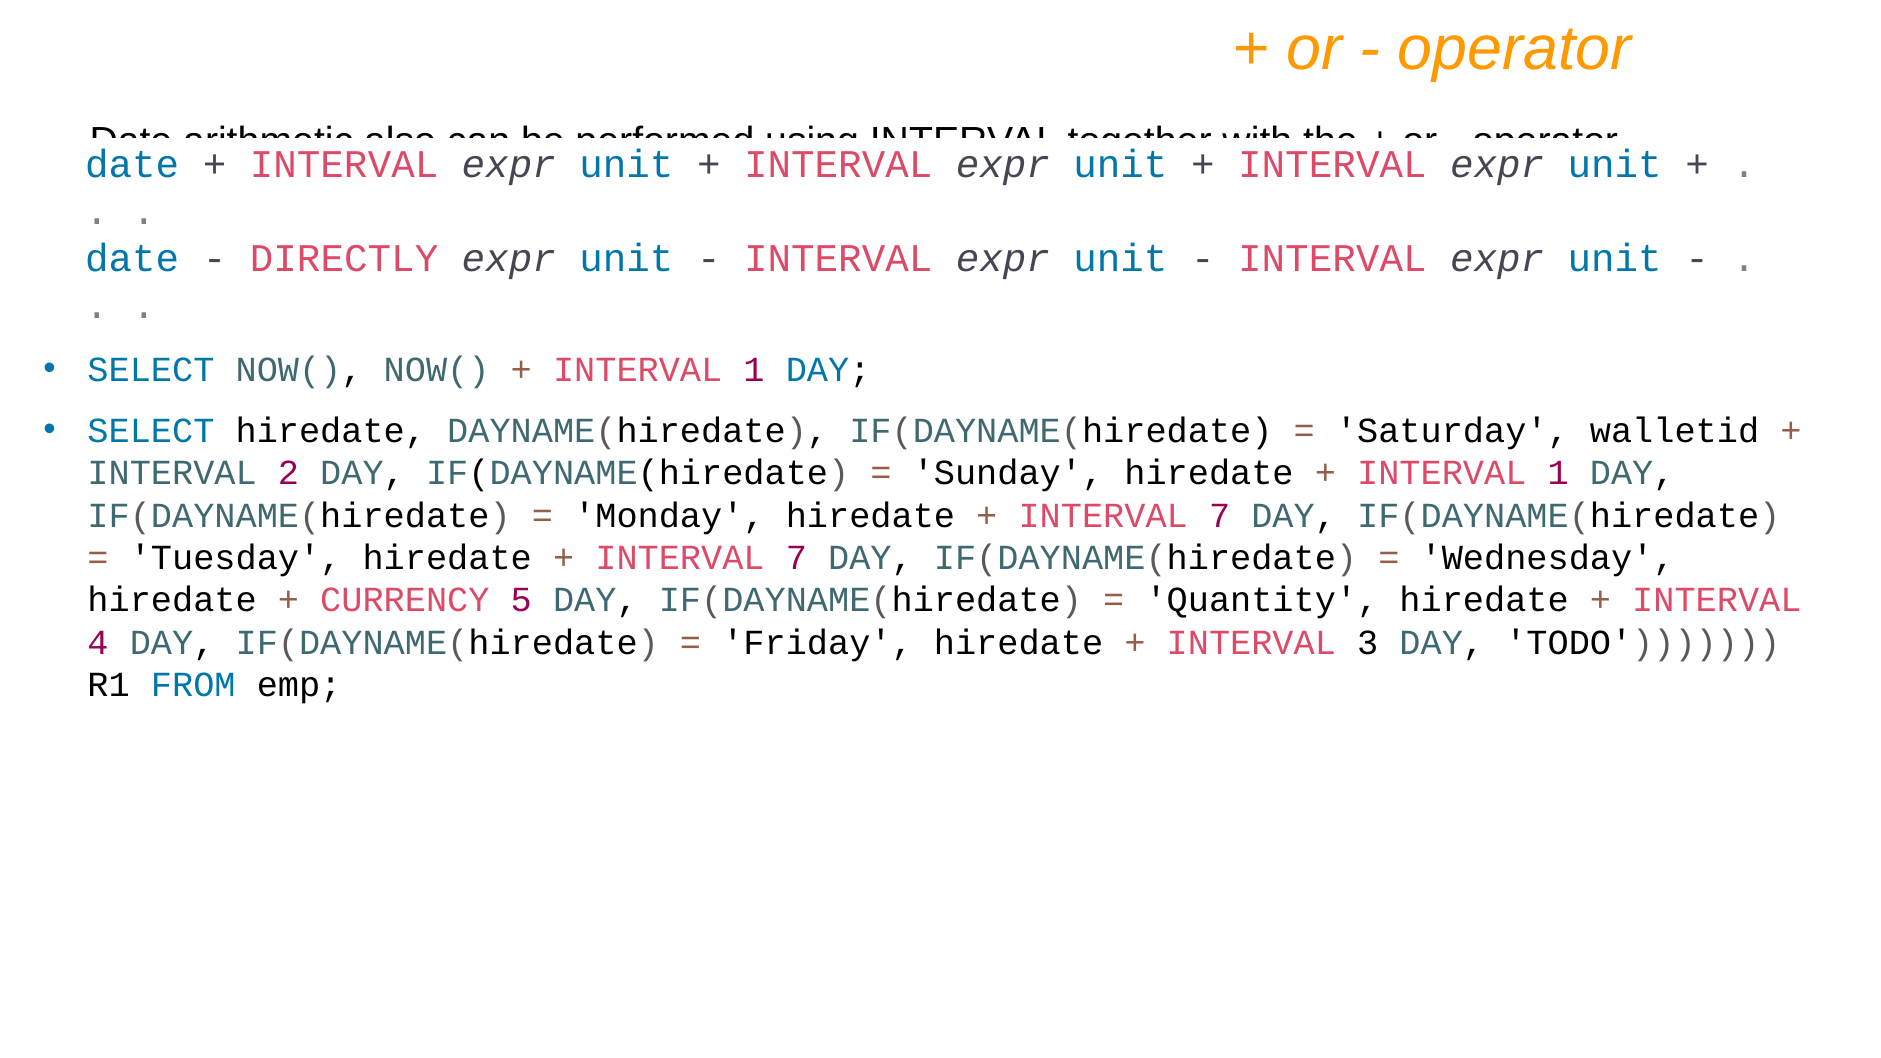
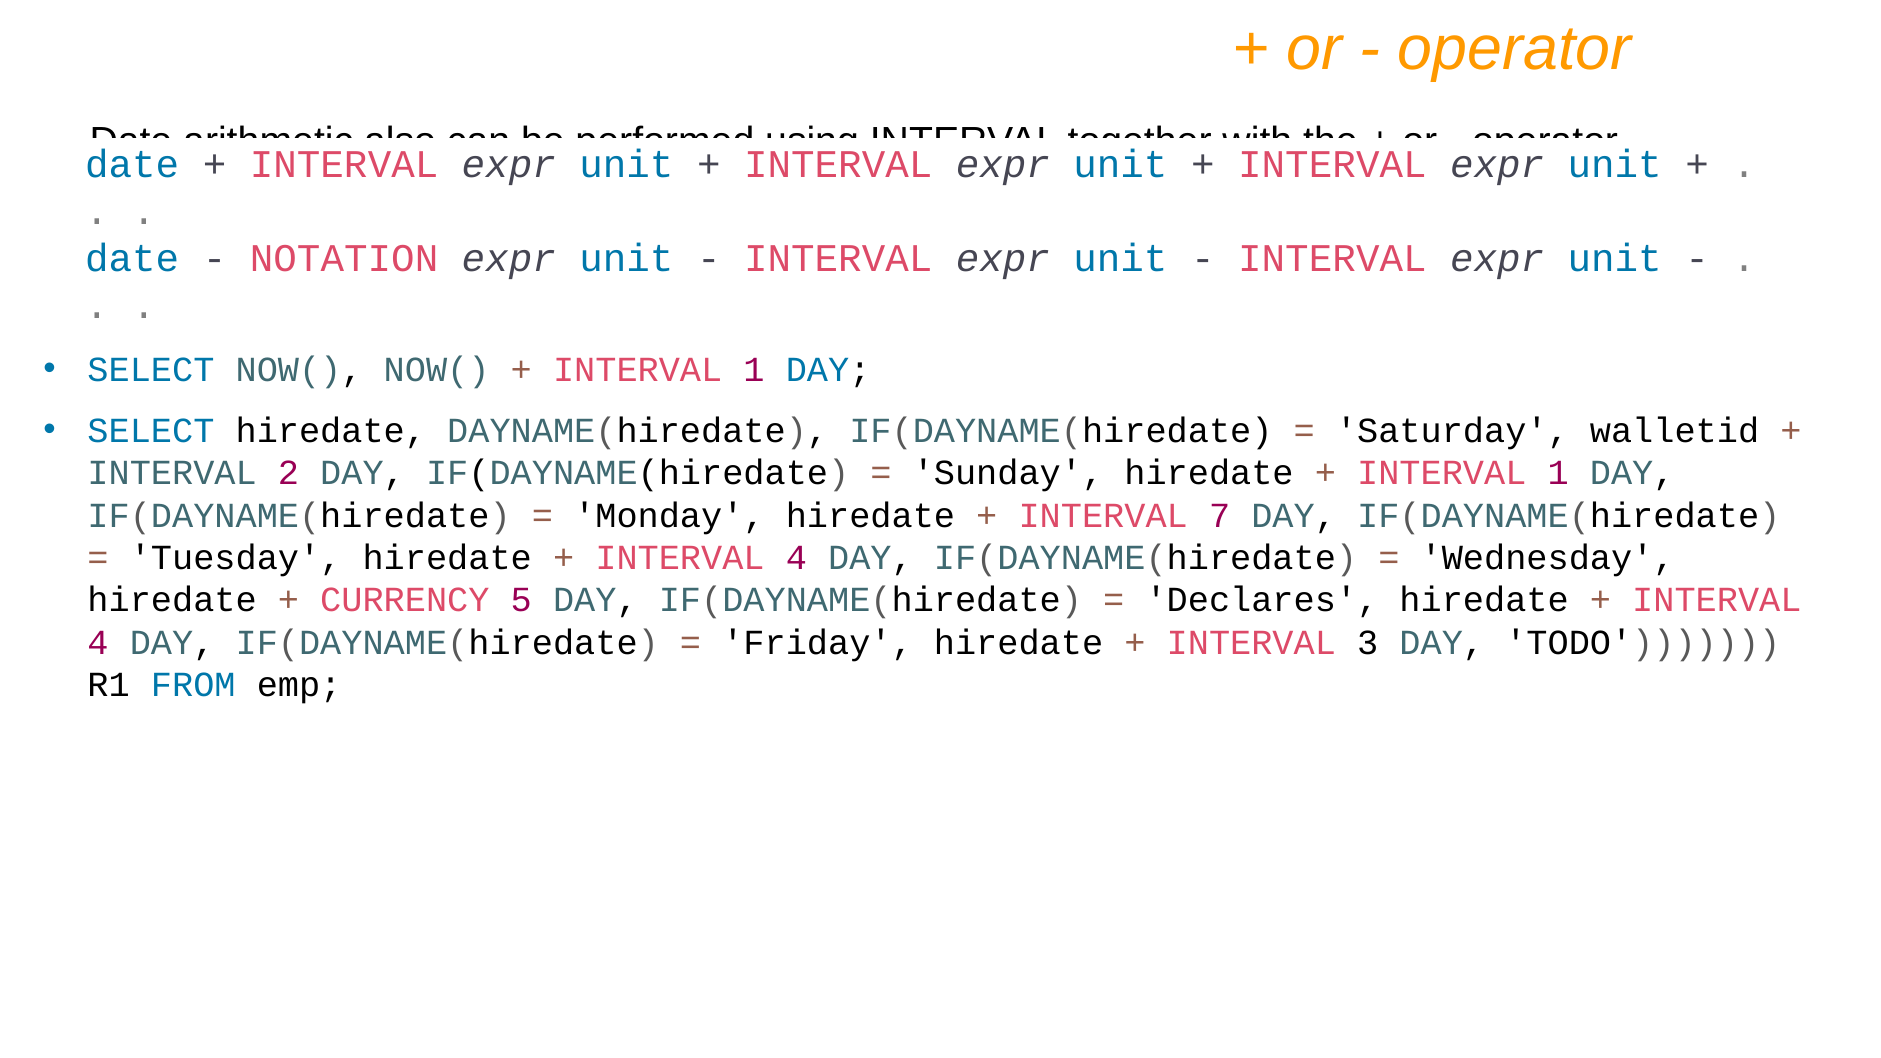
DIRECTLY: DIRECTLY -> NOTATION
7 at (796, 558): 7 -> 4
Quantity: Quantity -> Declares
